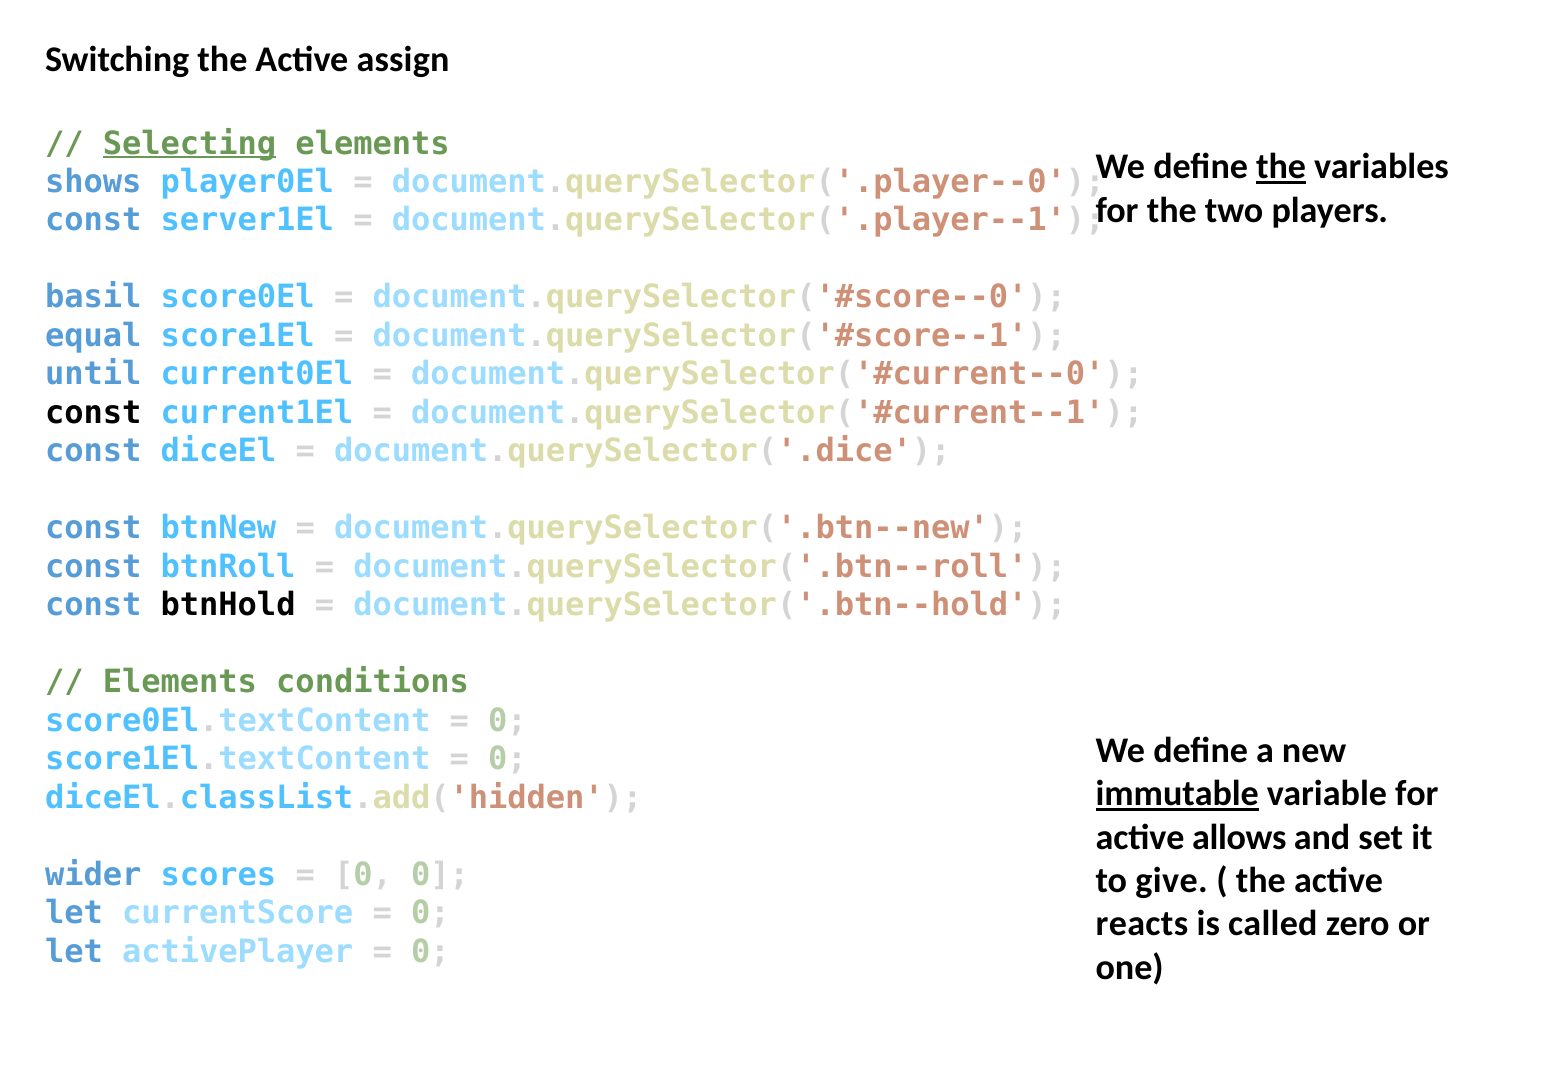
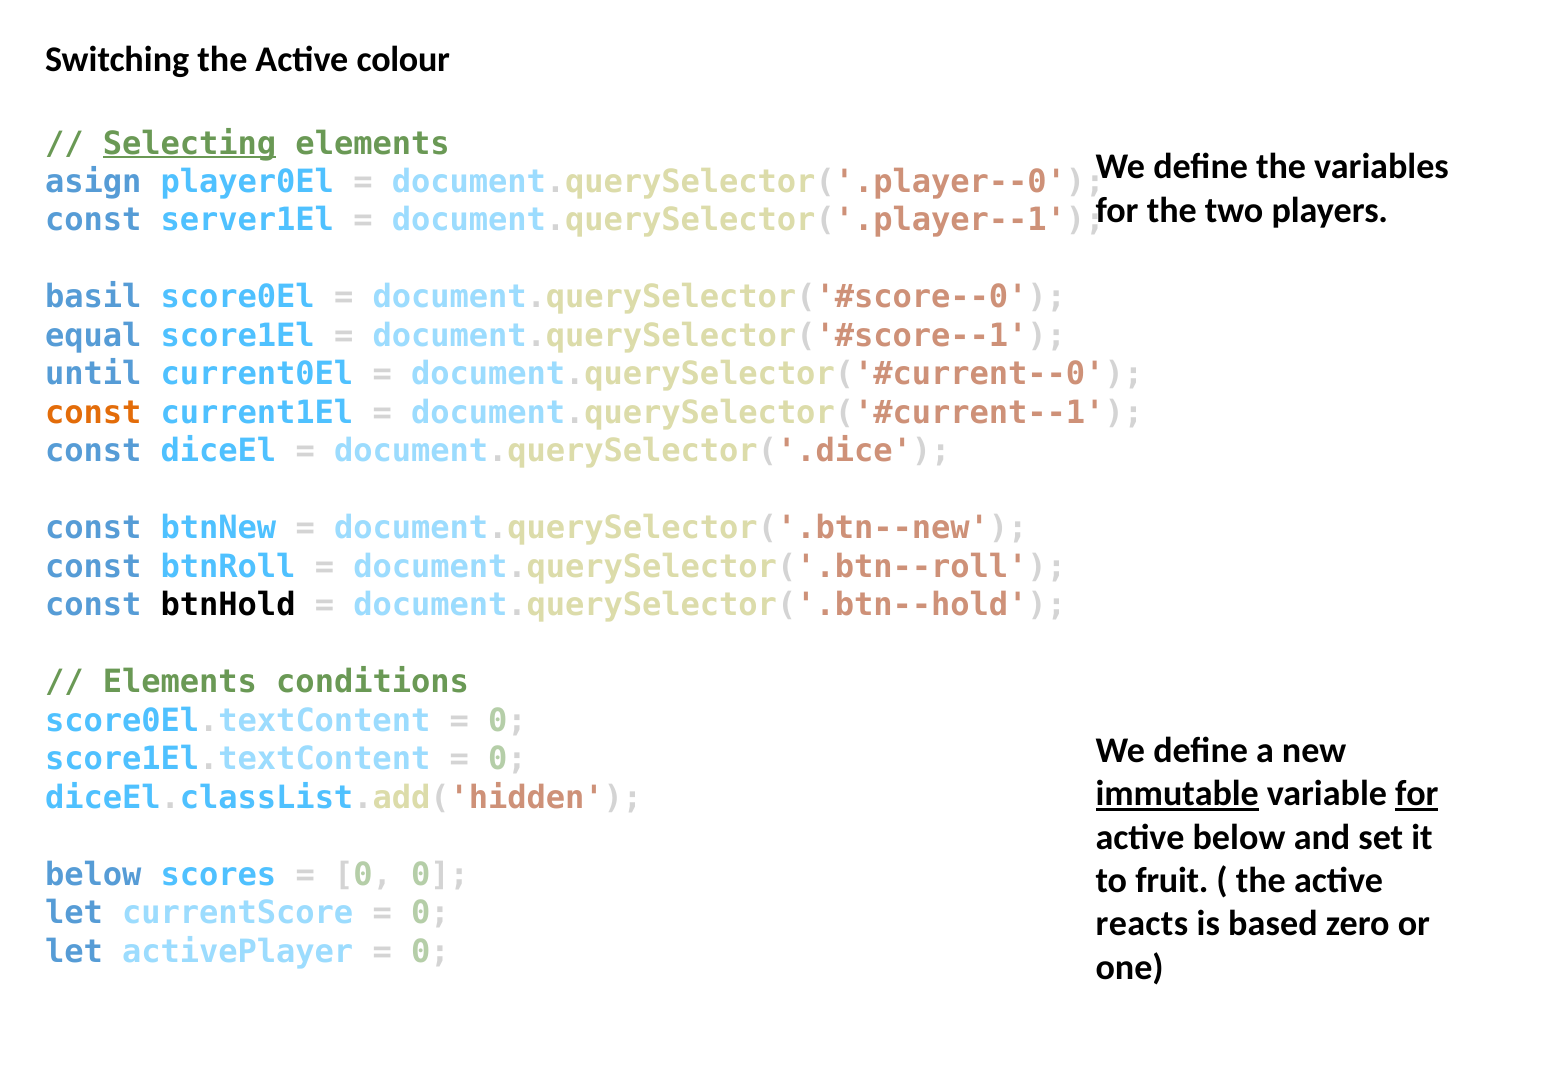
assign: assign -> colour
the at (1281, 167) underline: present -> none
shows: shows -> asign
const at (93, 413) colour: black -> orange
for at (1417, 794) underline: none -> present
active allows: allows -> below
wider at (93, 875): wider -> below
give: give -> fruit
called: called -> based
